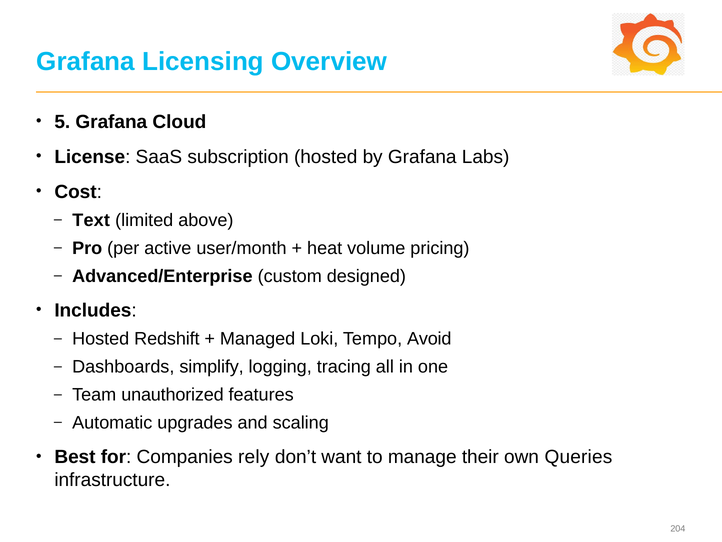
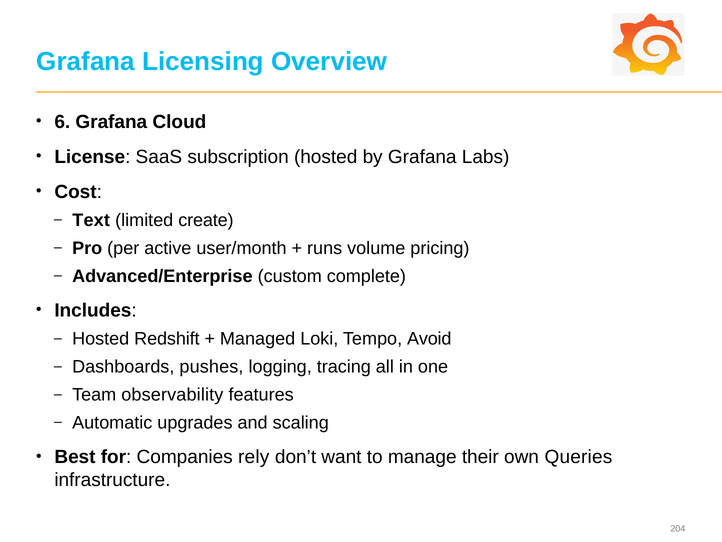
5: 5 -> 6
above: above -> create
heat: heat -> runs
designed: designed -> complete
simplify: simplify -> pushes
unauthorized: unauthorized -> observability
